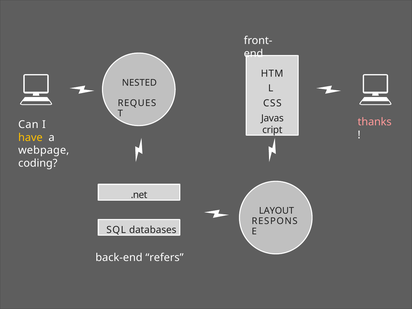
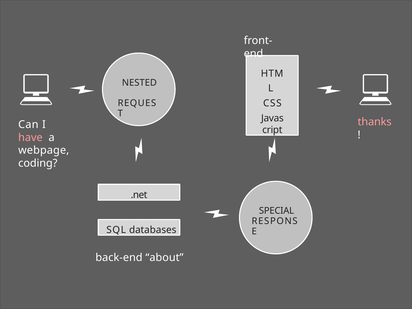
have colour: yellow -> pink
LAYOUT: LAYOUT -> SPECIAL
refers: refers -> about
